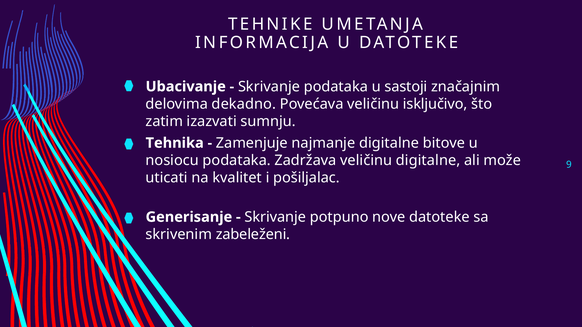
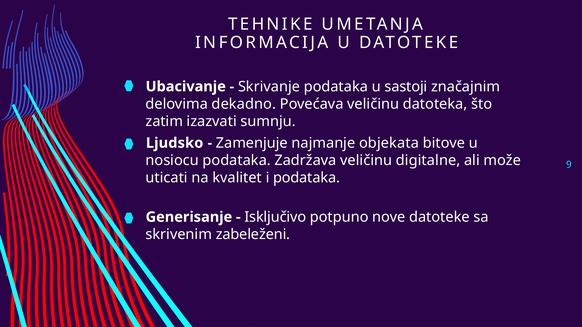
isključivo: isključivo -> datoteka
Tehnika: Tehnika -> Ljudsko
najmanje digitalne: digitalne -> objekata
i pošiljalac: pošiljalac -> podataka
Skrivanje at (275, 217): Skrivanje -> Isključivo
